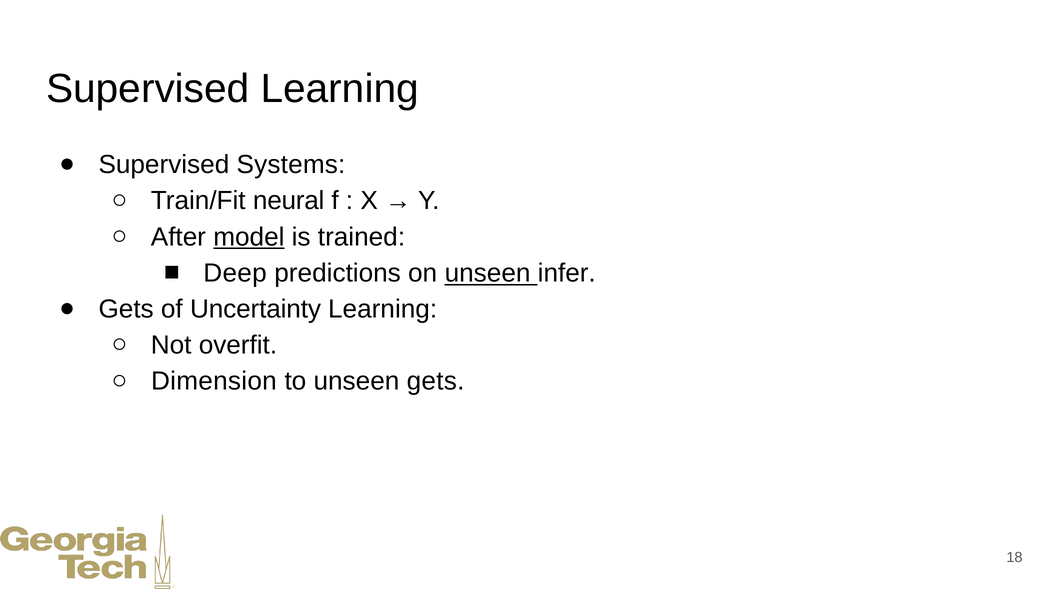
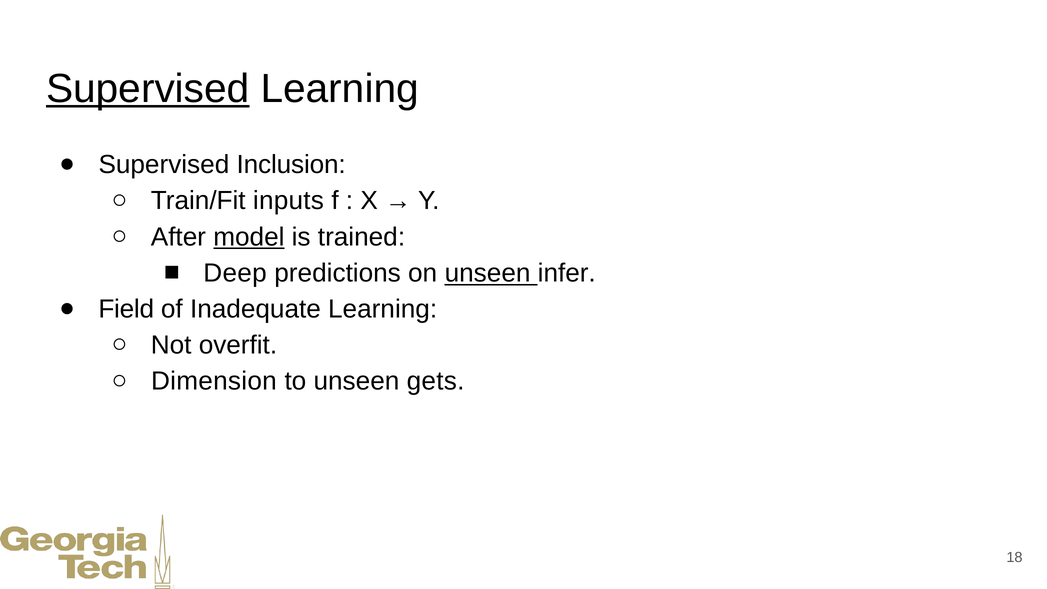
Supervised at (148, 89) underline: none -> present
Systems: Systems -> Inclusion
neural: neural -> inputs
Gets at (126, 309): Gets -> Field
Uncertainty: Uncertainty -> Inadequate
